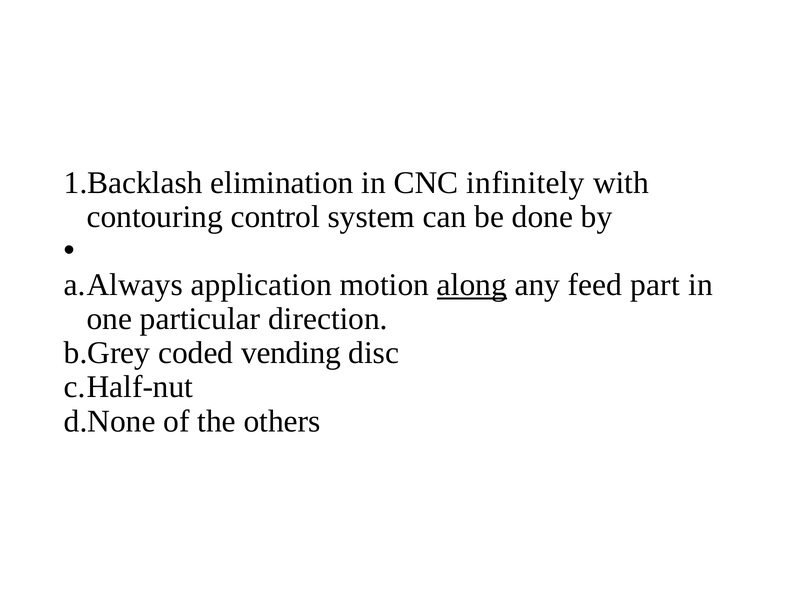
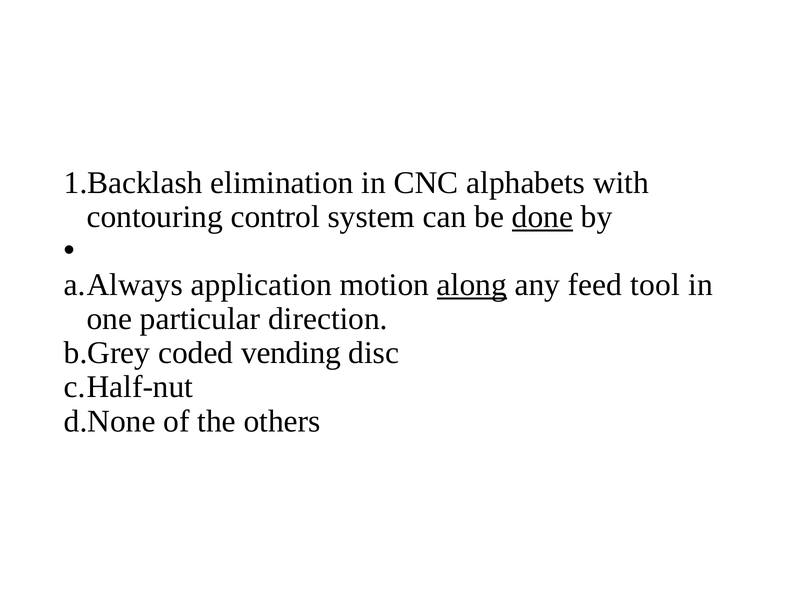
infinitely: infinitely -> alphabets
done underline: none -> present
part: part -> tool
